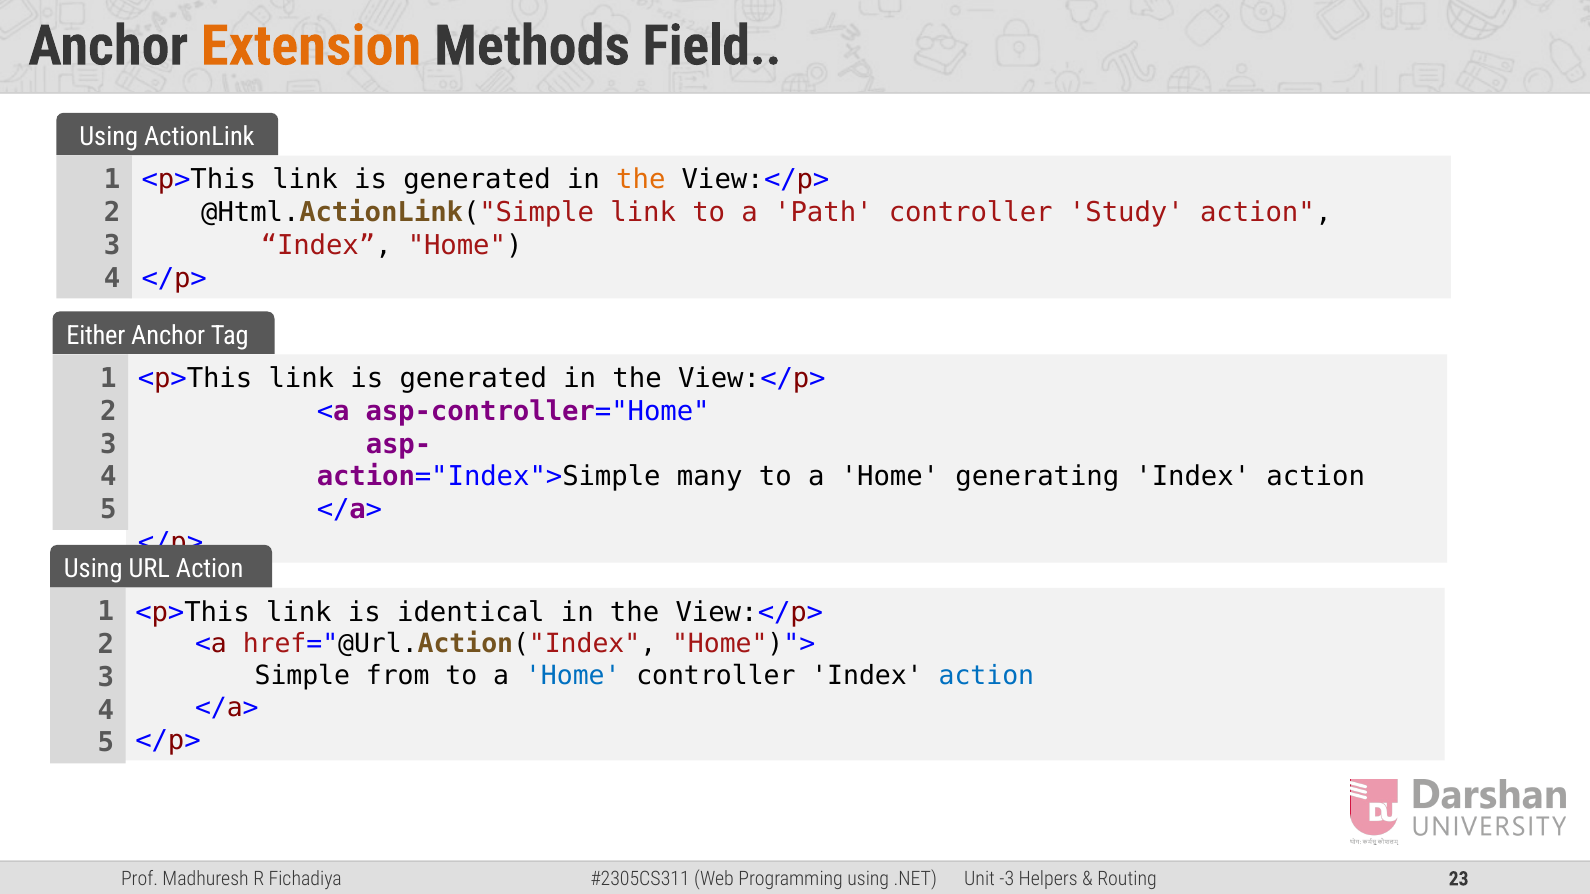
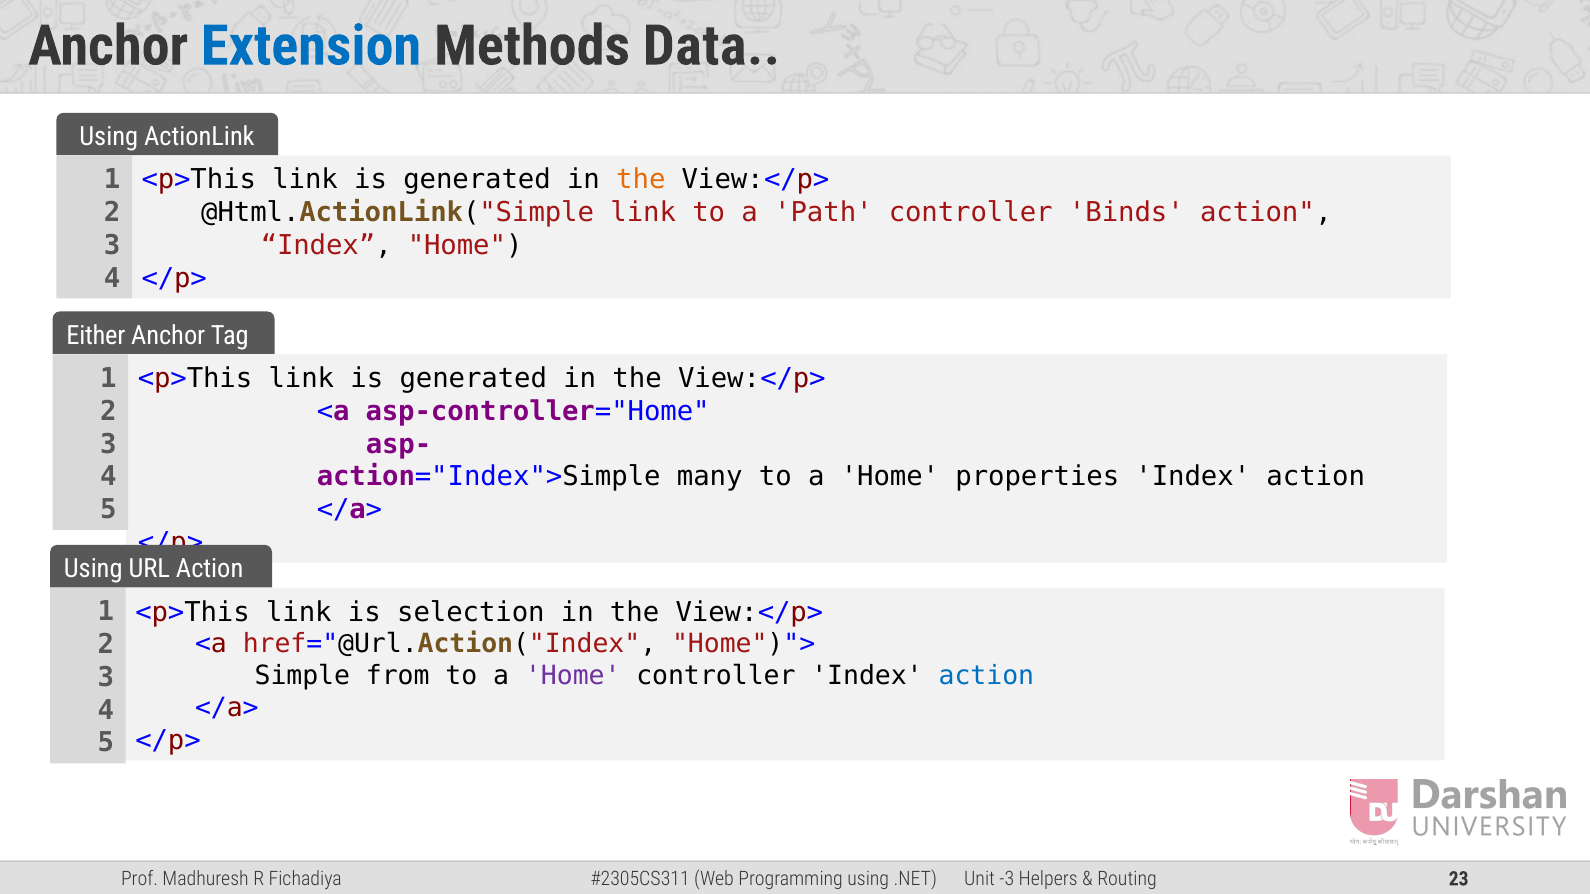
Extension colour: orange -> blue
Field: Field -> Data
Study: Study -> Binds
generating: generating -> properties
identical: identical -> selection
Home at (573, 676) colour: blue -> purple
